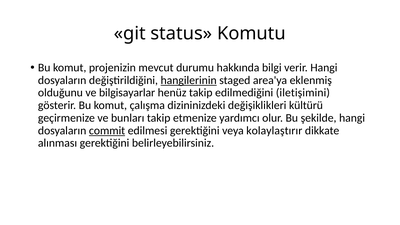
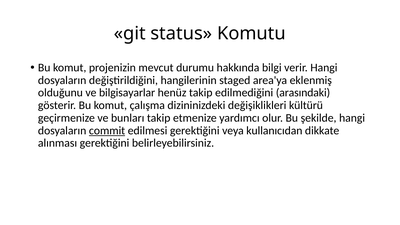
hangilerinin underline: present -> none
iletişimini: iletişimini -> arasındaki
kolaylaştırır: kolaylaştırır -> kullanıcıdan
